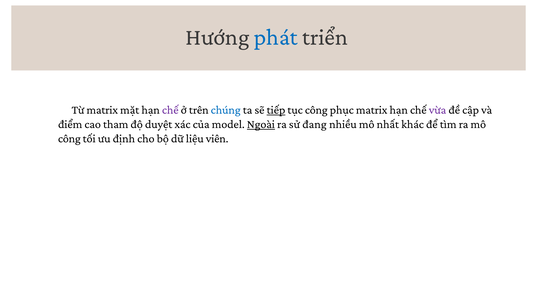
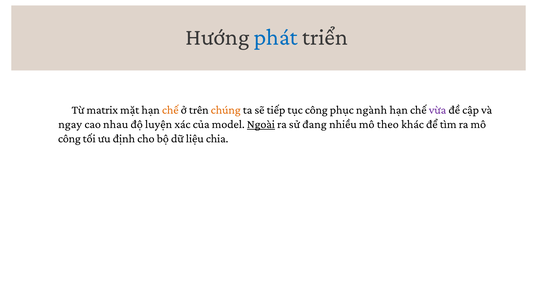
chế at (170, 110) colour: purple -> orange
chúng colour: blue -> orange
tiếp underline: present -> none
phục matrix: matrix -> ngành
điểm: điểm -> ngay
tham: tham -> nhau
duyệt: duyệt -> luyện
nhất: nhất -> theo
viên: viên -> chia
